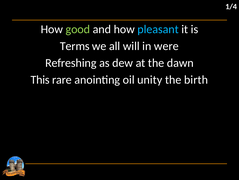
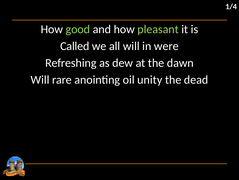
pleasant colour: light blue -> light green
Terms: Terms -> Called
This at (40, 79): This -> Will
birth: birth -> dead
